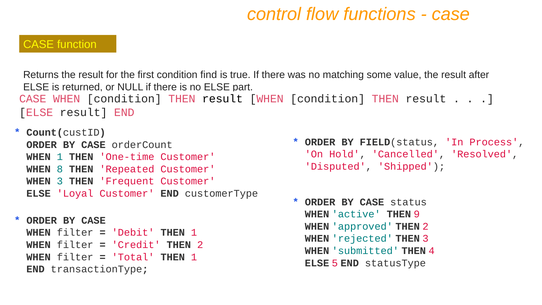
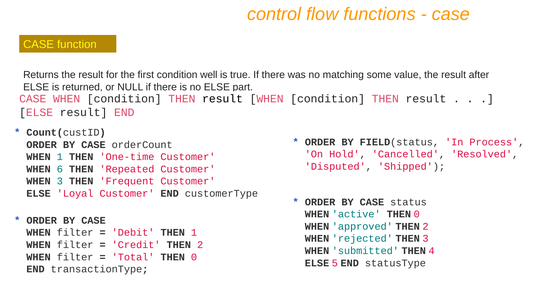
find: find -> well
8: 8 -> 6
active THEN 9: 9 -> 0
Total THEN 1: 1 -> 0
